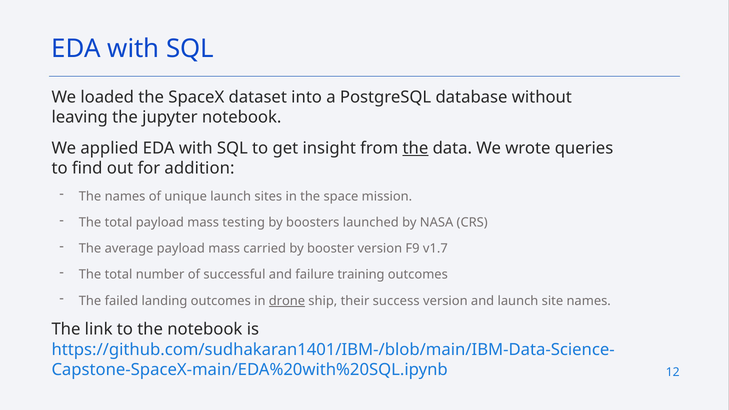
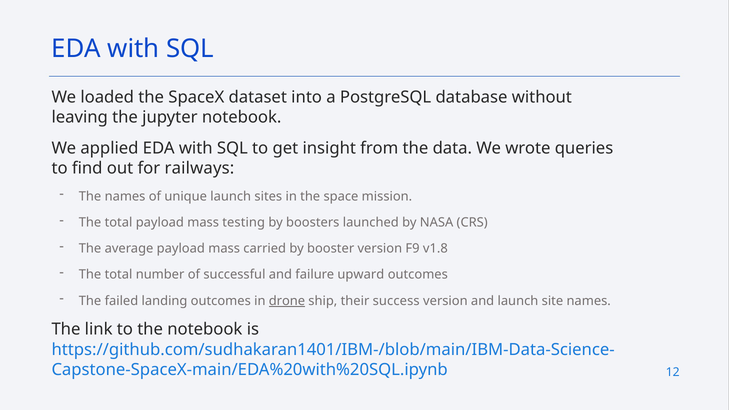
the at (415, 148) underline: present -> none
addition: addition -> railways
v1.7: v1.7 -> v1.8
training: training -> upward
